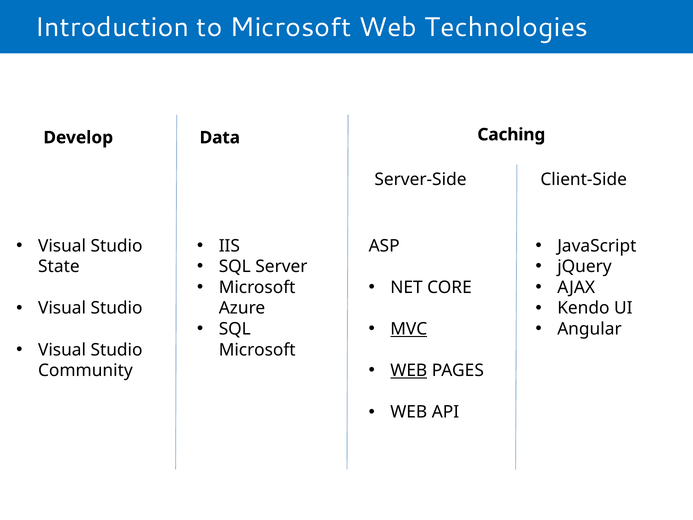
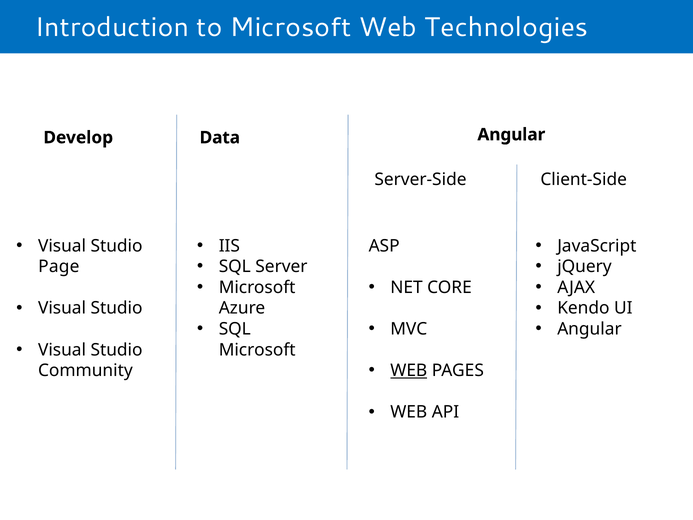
Caching at (511, 135): Caching -> Angular
State: State -> Page
MVC underline: present -> none
